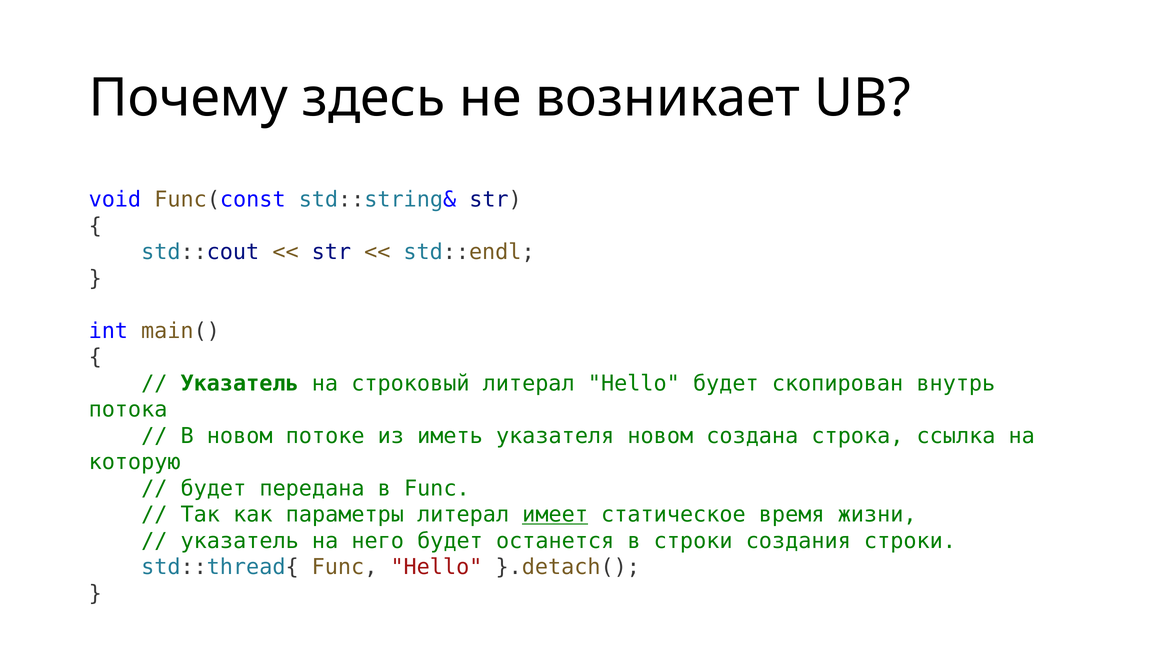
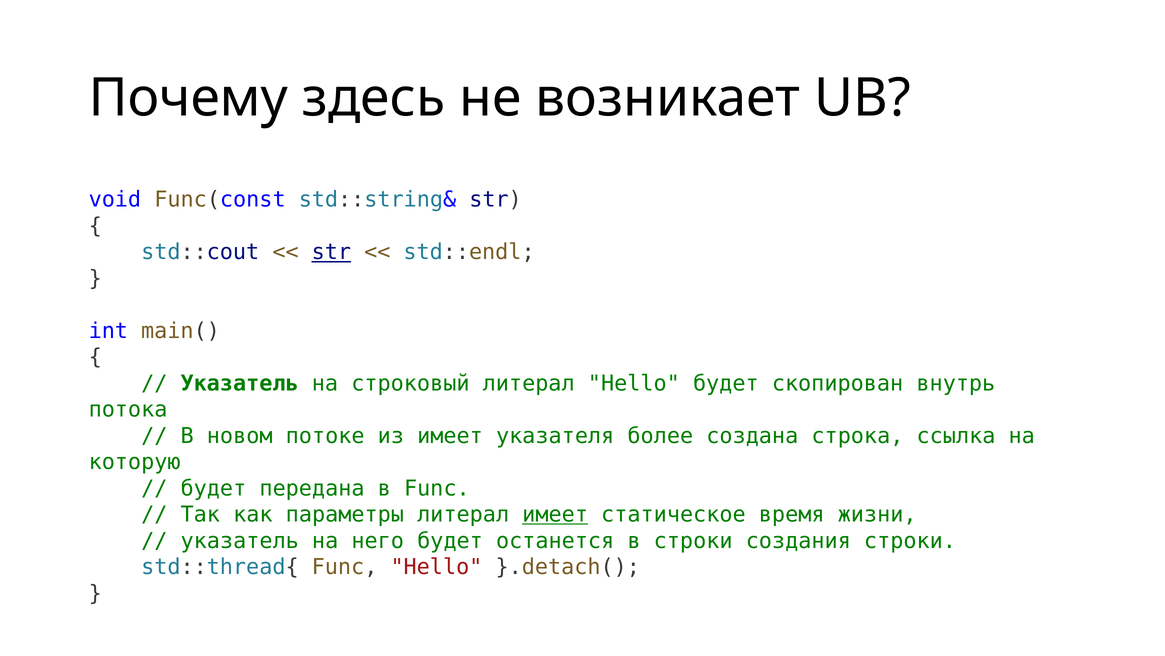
str at (331, 252) underline: none -> present
из иметь: иметь -> имеет
указателя новом: новом -> более
